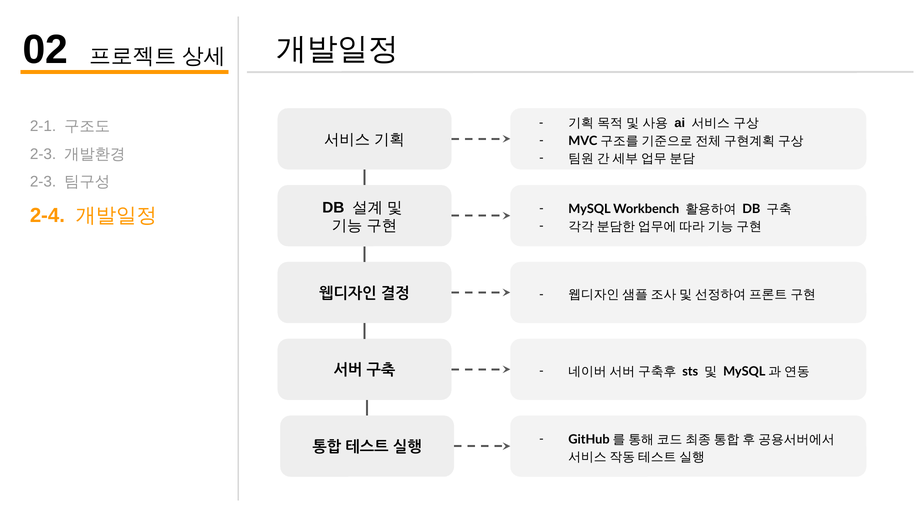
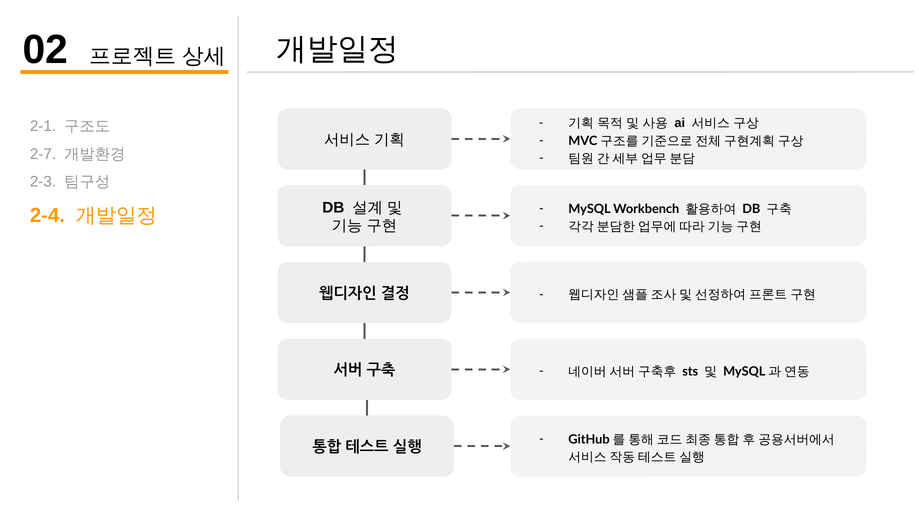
2-3 at (43, 154): 2-3 -> 2-7
